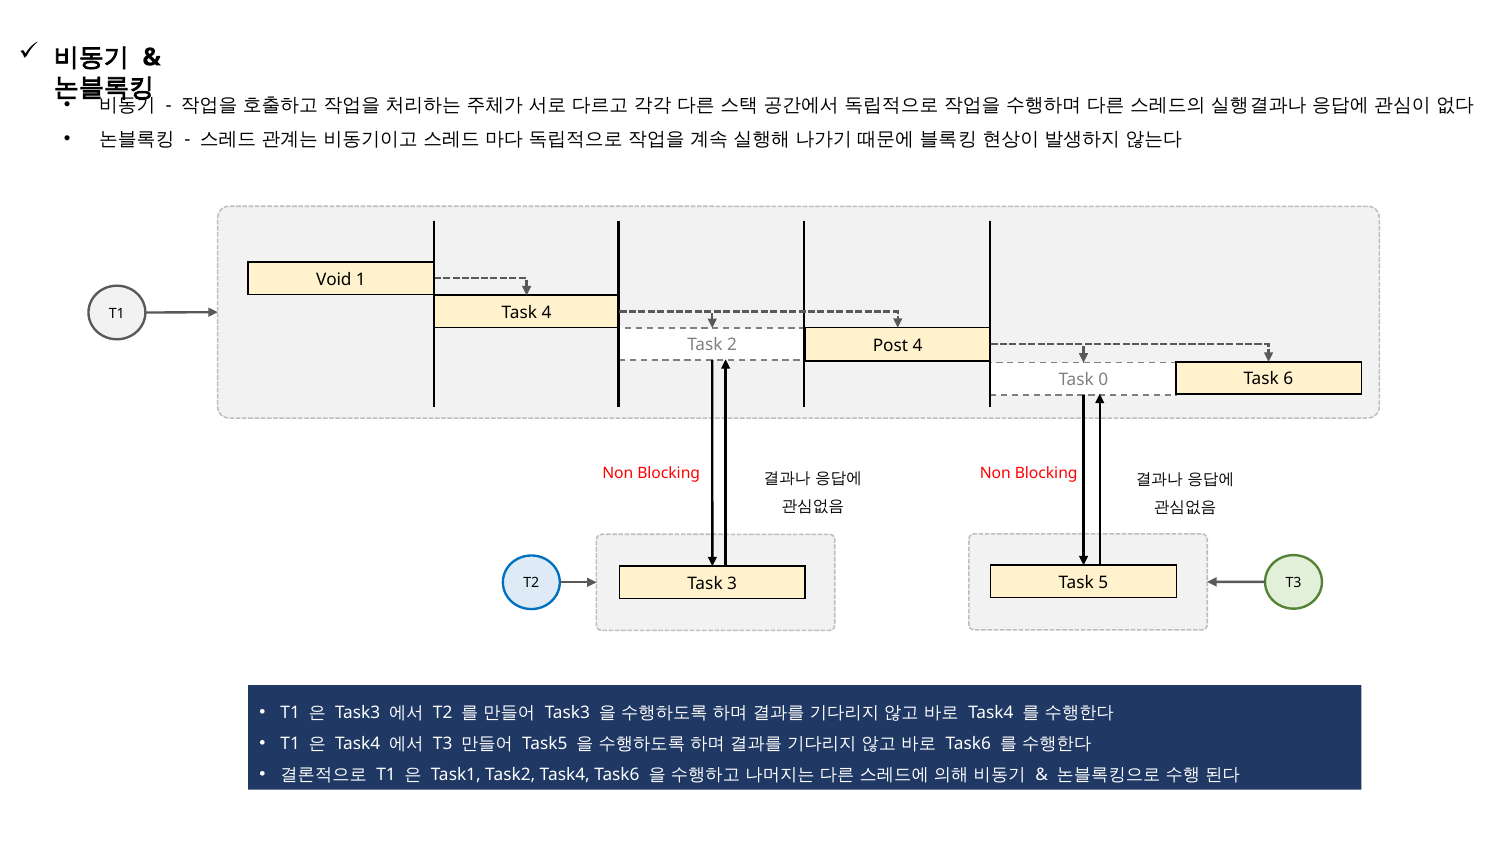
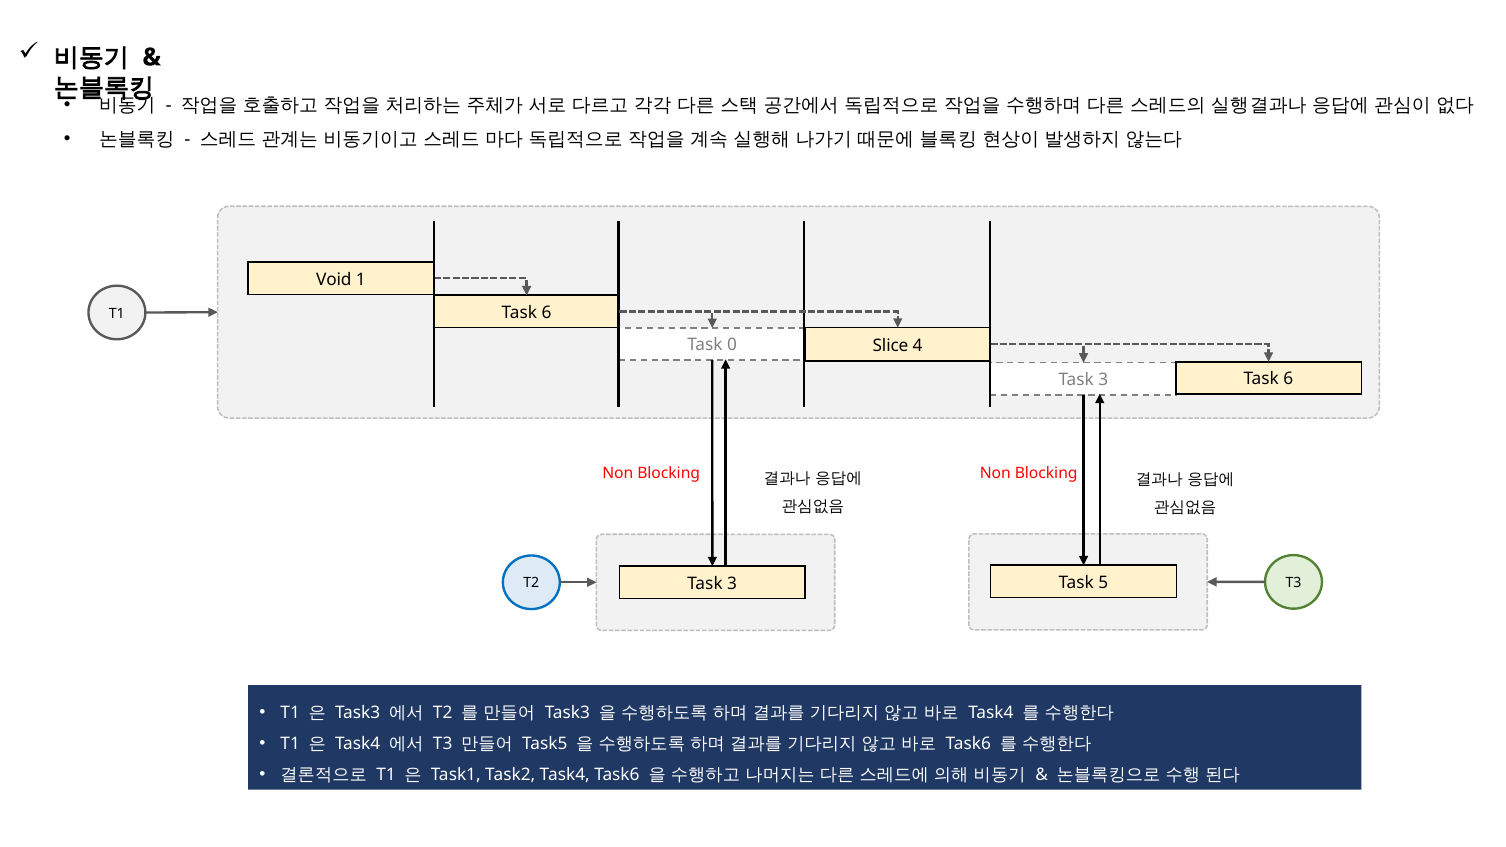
T1 Task 4: 4 -> 6
2: 2 -> 0
Post: Post -> Slice
0 at (1103, 380): 0 -> 3
